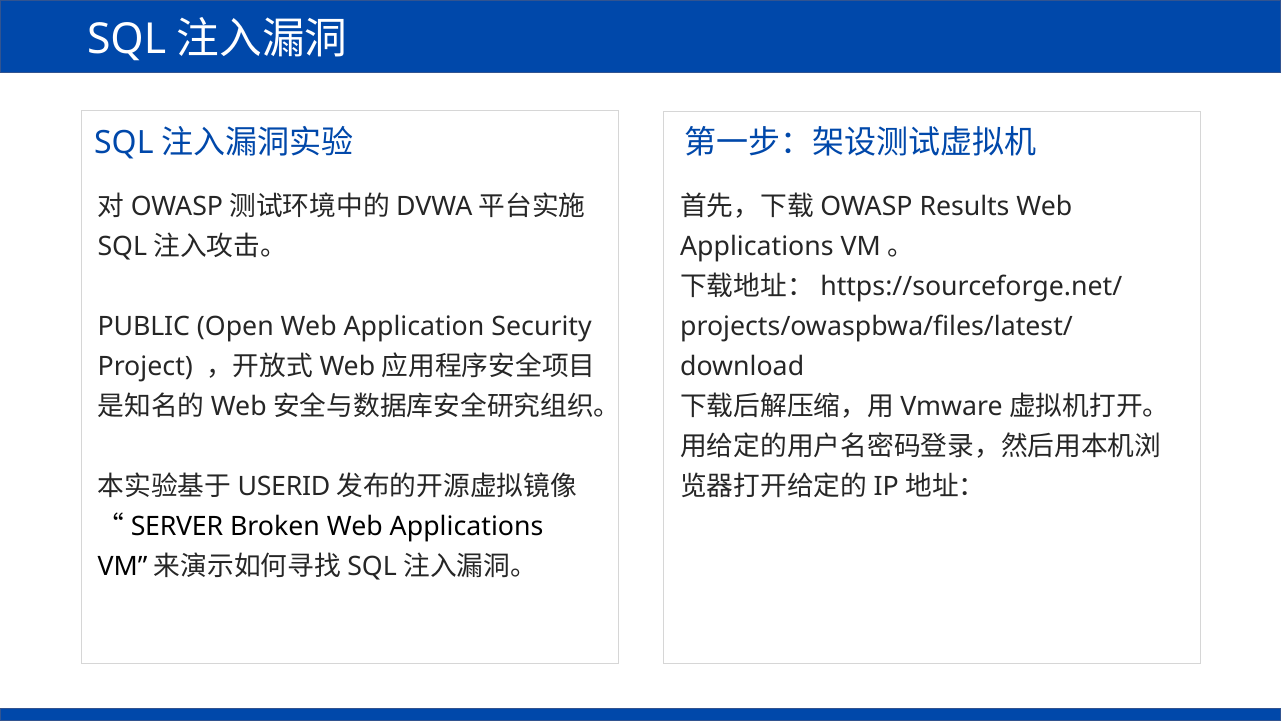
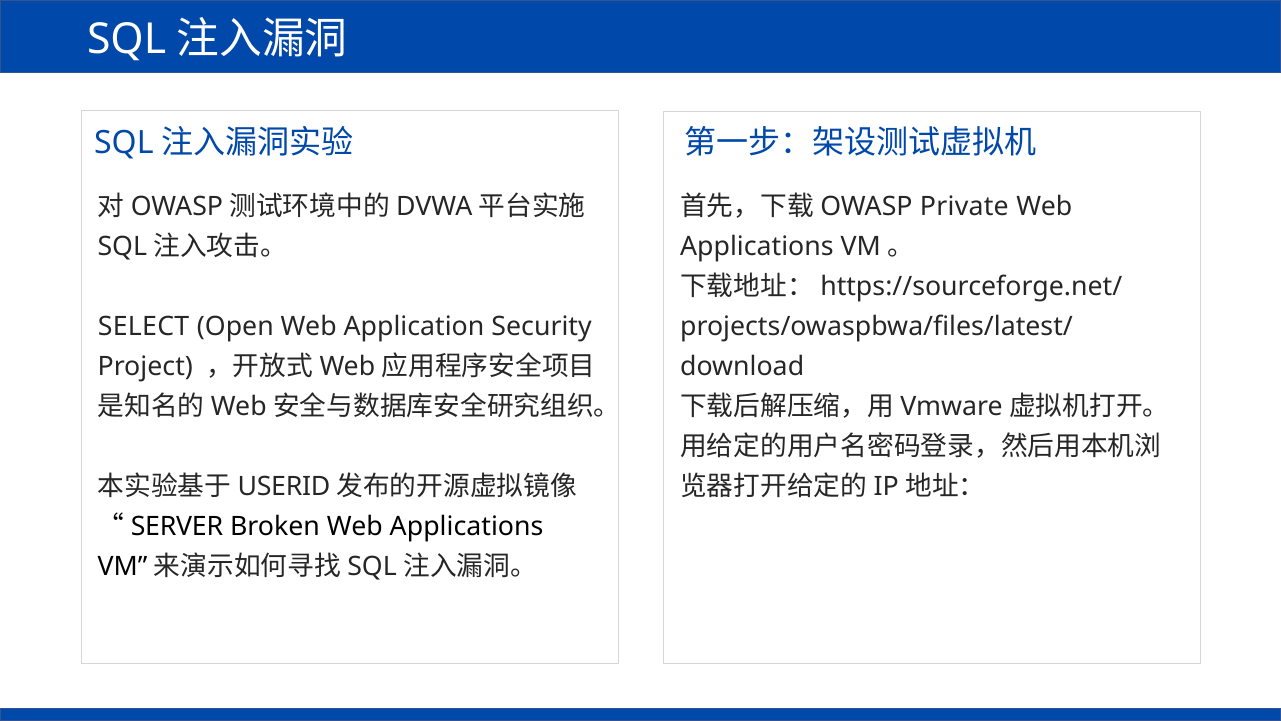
Results: Results -> Private
PUBLIC: PUBLIC -> SELECT
